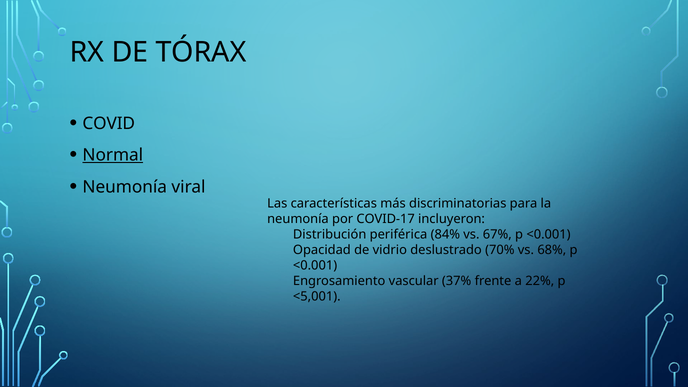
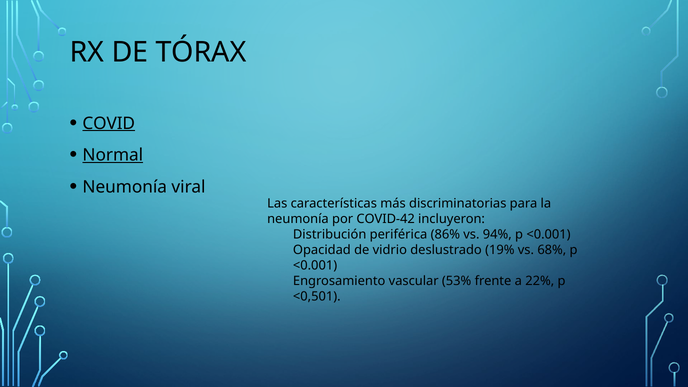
COVID underline: none -> present
COVID-17: COVID-17 -> COVID-42
84%: 84% -> 86%
67%: 67% -> 94%
70%: 70% -> 19%
37%: 37% -> 53%
<5,001: <5,001 -> <0,501
